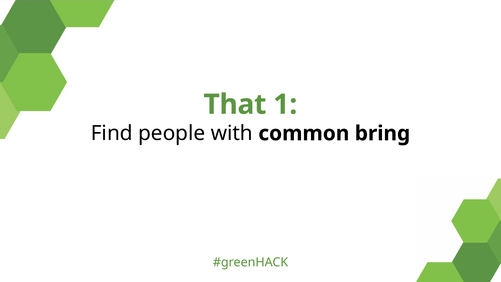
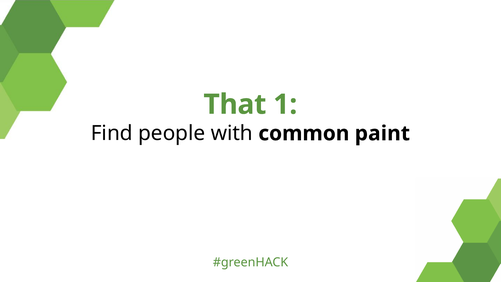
bring: bring -> paint
